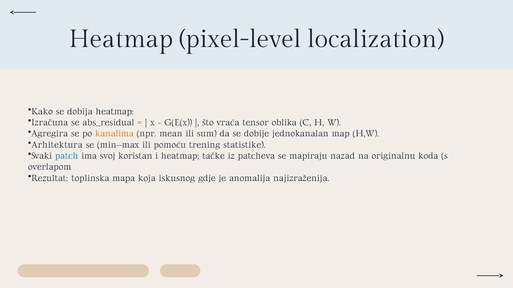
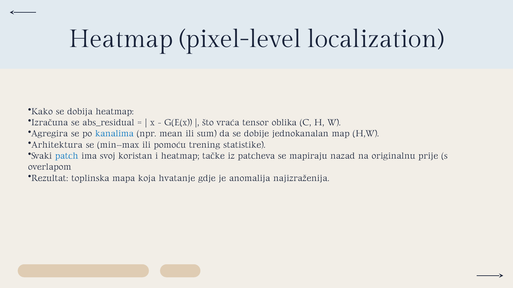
kanalima colour: orange -> blue
koda: koda -> prije
iskusnog: iskusnog -> hvatanje
